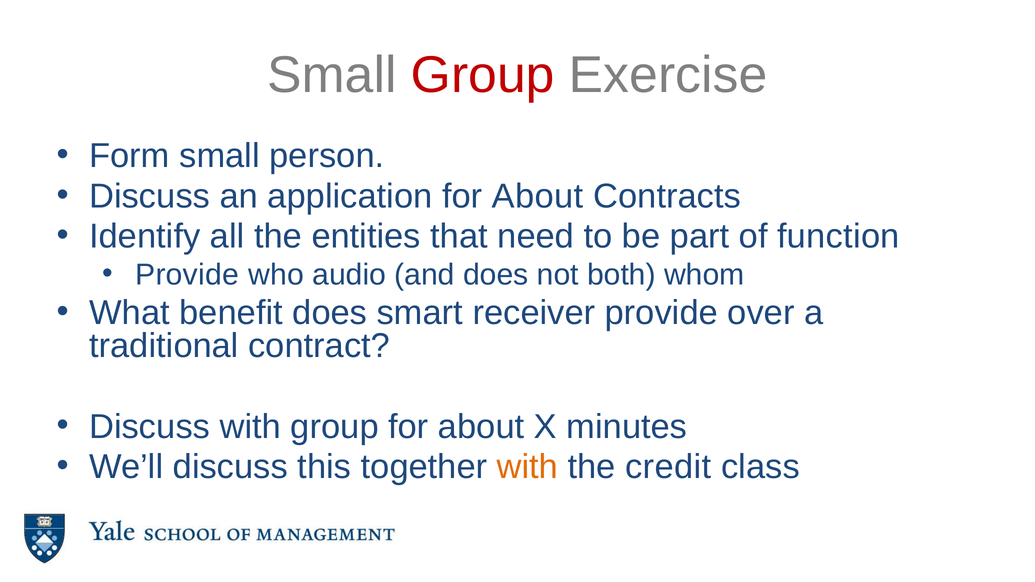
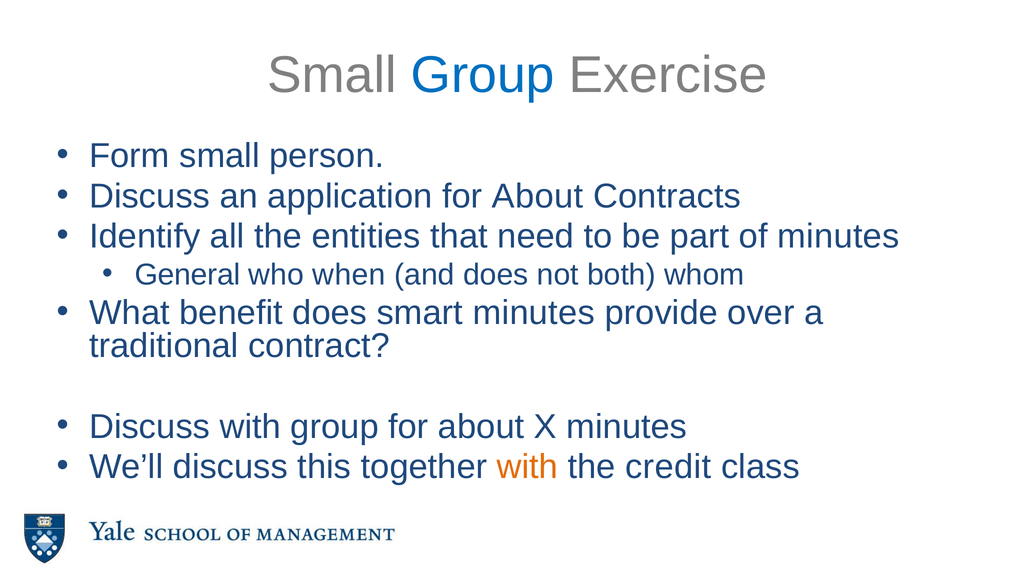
Group at (483, 75) colour: red -> blue
of function: function -> minutes
Provide at (187, 275): Provide -> General
audio: audio -> when
smart receiver: receiver -> minutes
